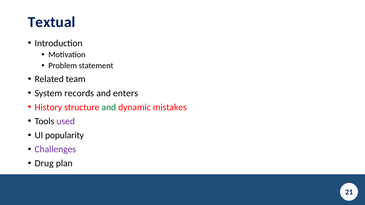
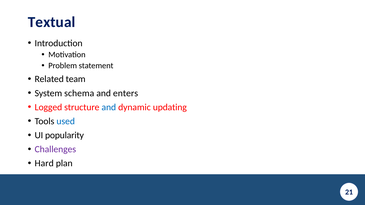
records: records -> schema
History: History -> Logged
and at (109, 107) colour: green -> blue
mistakes: mistakes -> updating
used colour: purple -> blue
Drug: Drug -> Hard
